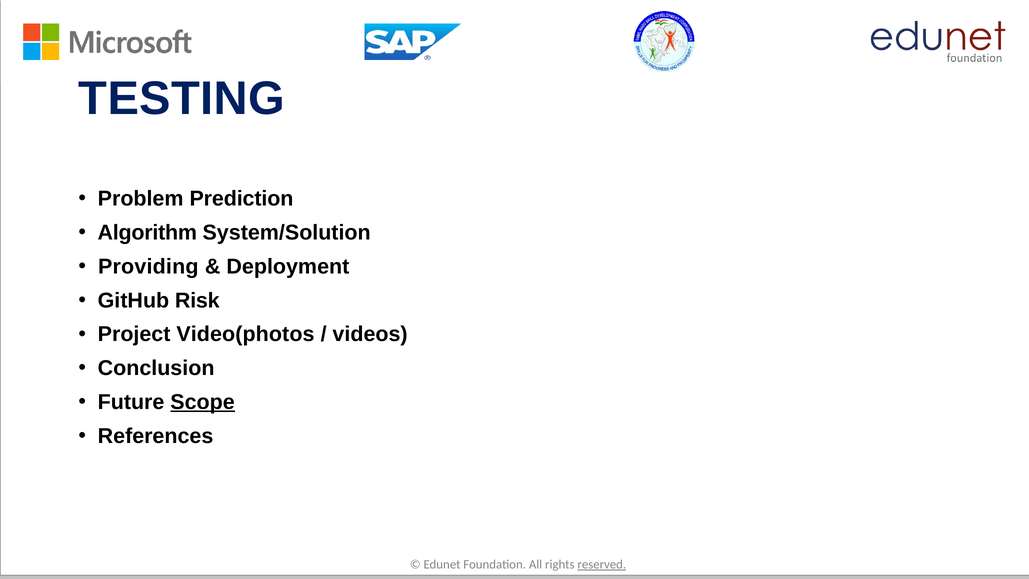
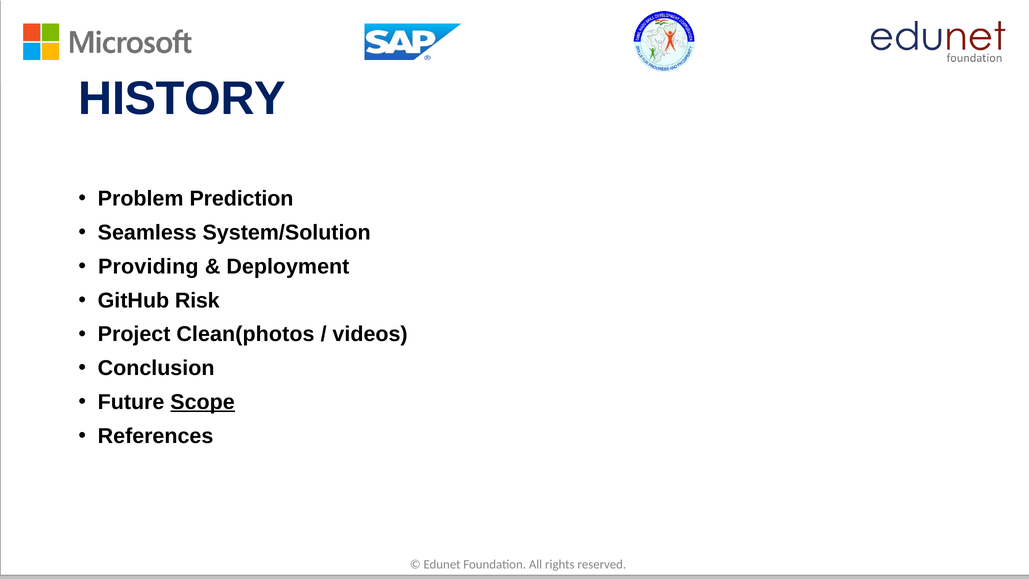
TESTING: TESTING -> HISTORY
Algorithm: Algorithm -> Seamless
Video(photos: Video(photos -> Clean(photos
reserved underline: present -> none
